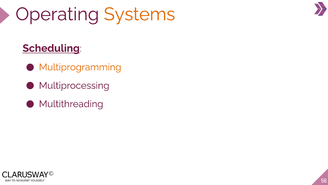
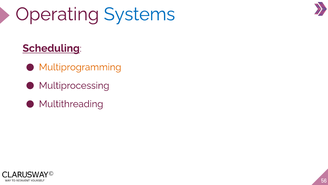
Systems colour: orange -> blue
